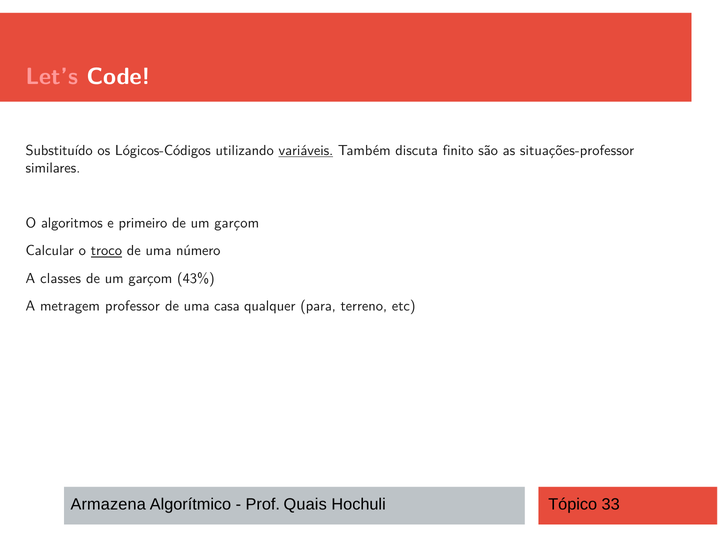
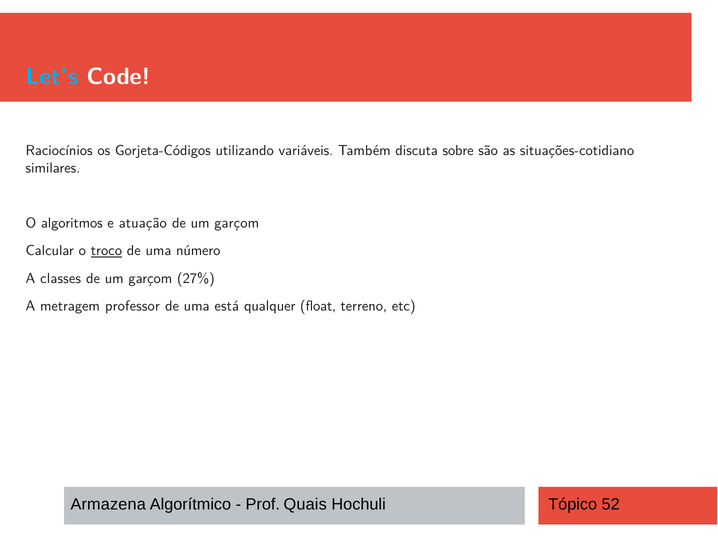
Let’s colour: pink -> light blue
Substituído: Substituído -> Raciocínios
Lógicos-Códigos: Lógicos-Códigos -> Gorjeta-Códigos
variáveis underline: present -> none
finito: finito -> sobre
situações-professor: situações-professor -> situações-cotidiano
primeiro: primeiro -> atuação
43%: 43% -> 27%
casa: casa -> está
para: para -> float
33: 33 -> 52
